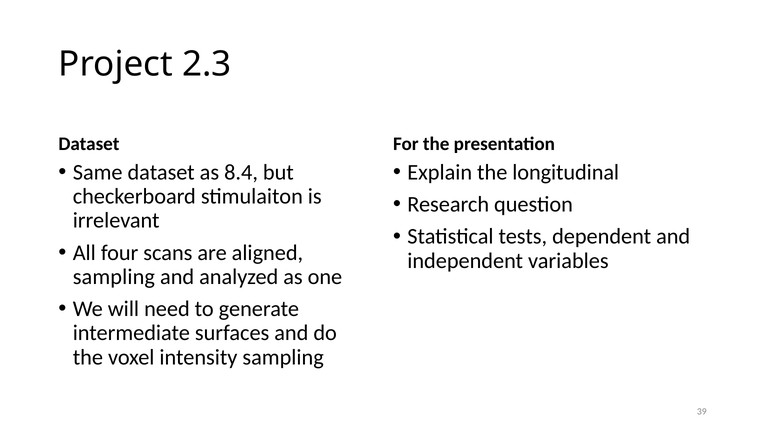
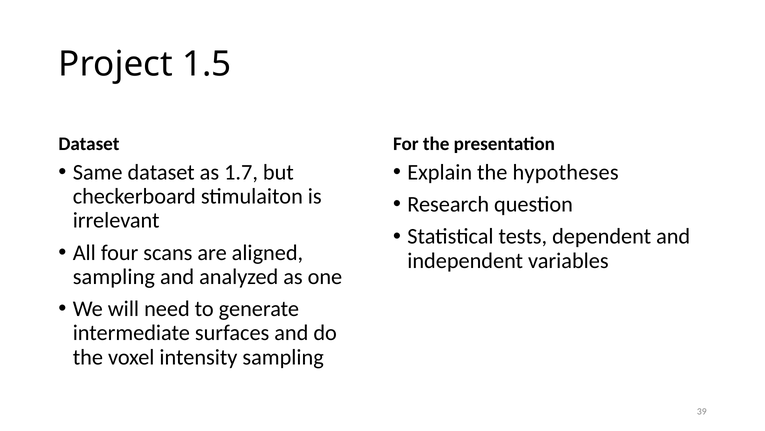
2.3: 2.3 -> 1.5
8.4: 8.4 -> 1.7
longitudinal: longitudinal -> hypotheses
